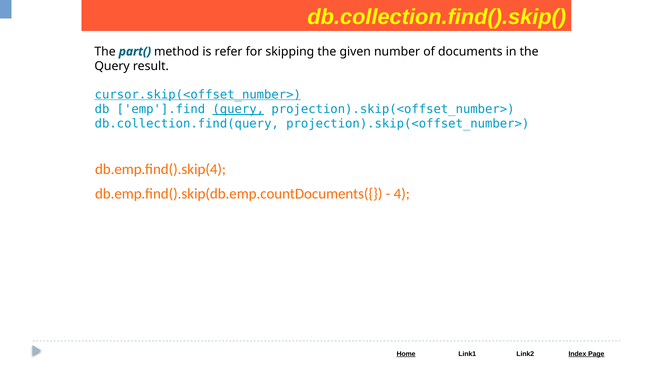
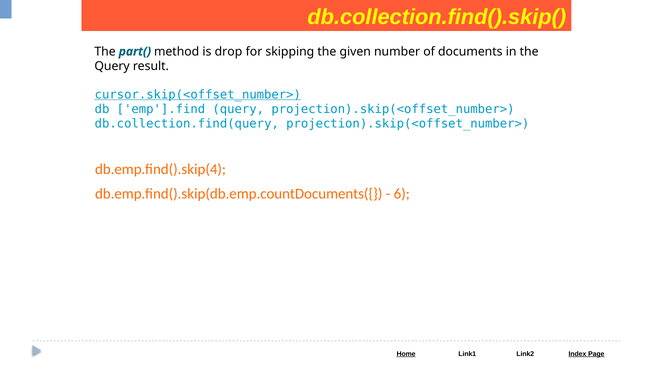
refer: refer -> drop
query at (238, 109) underline: present -> none
4: 4 -> 6
